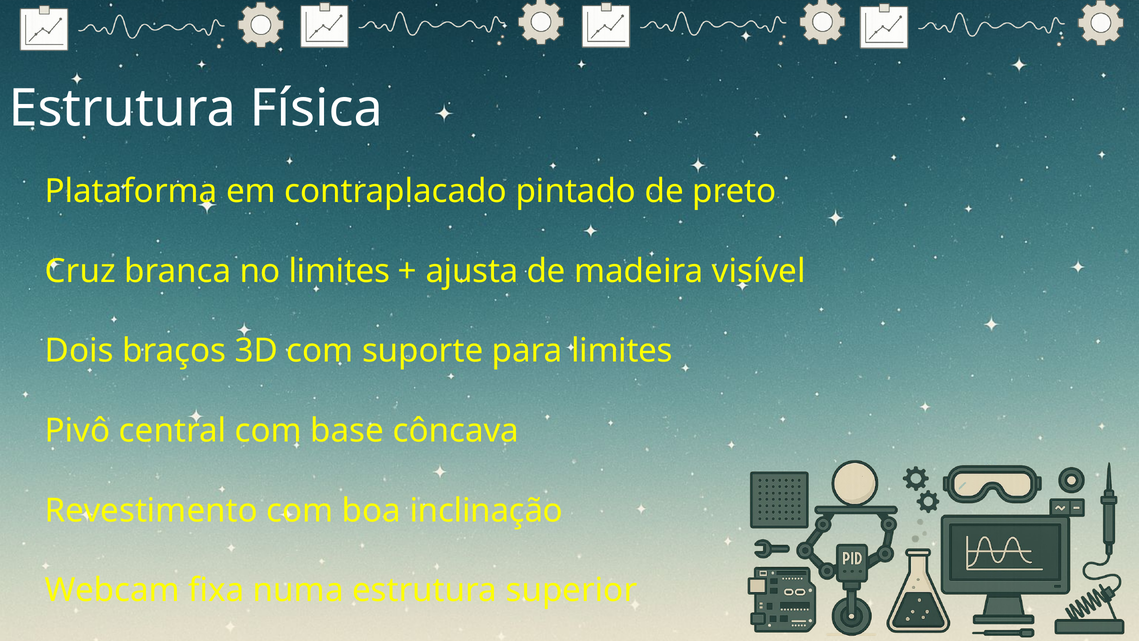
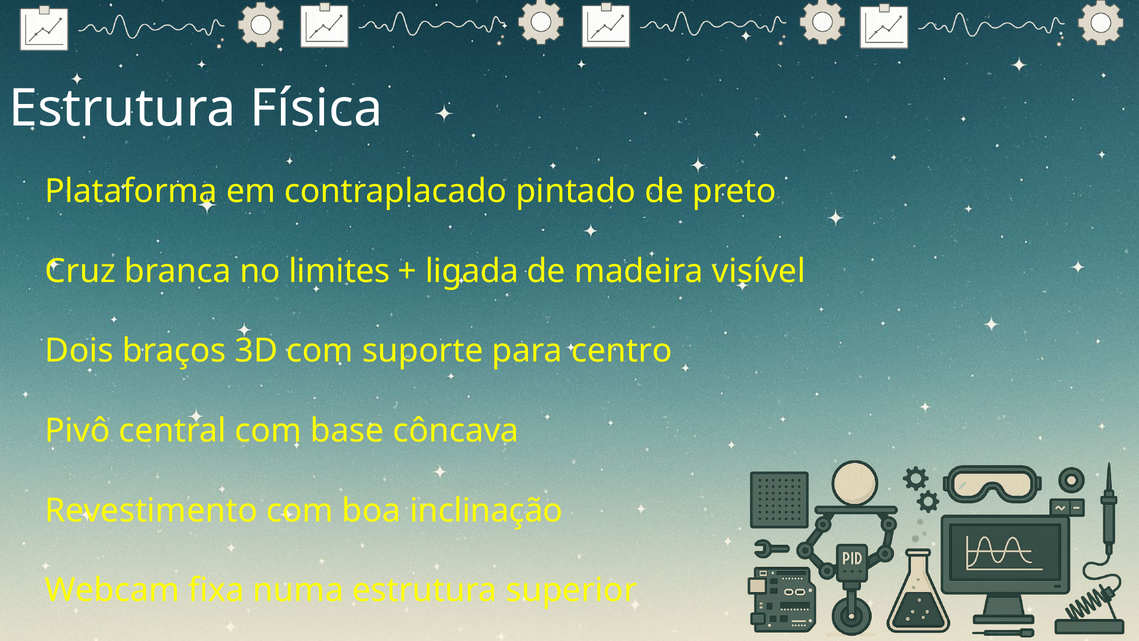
ajusta: ajusta -> ligada
para limites: limites -> centro
